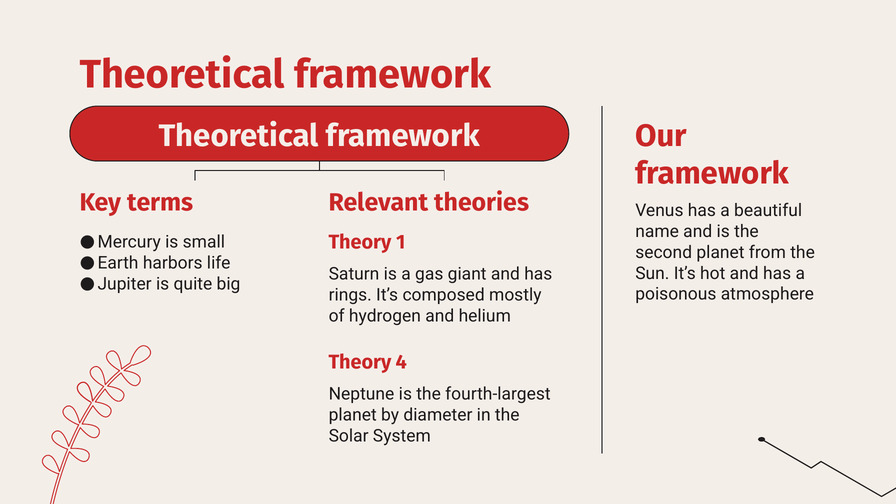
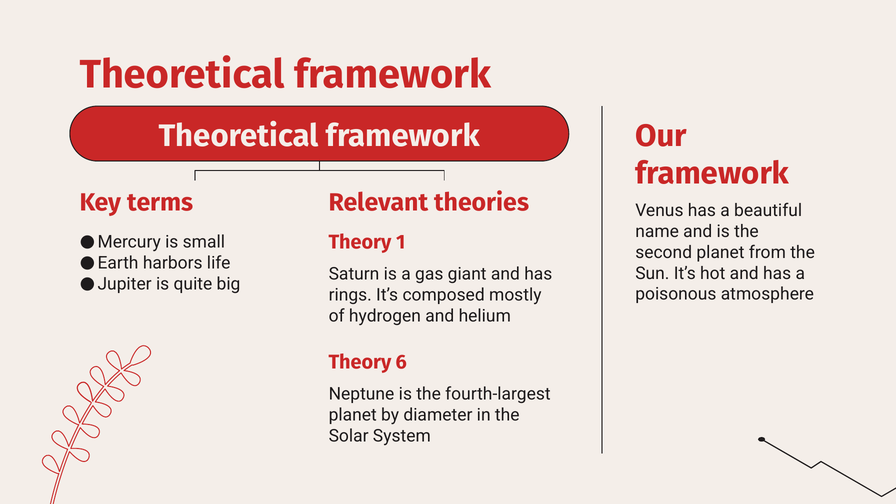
4: 4 -> 6
